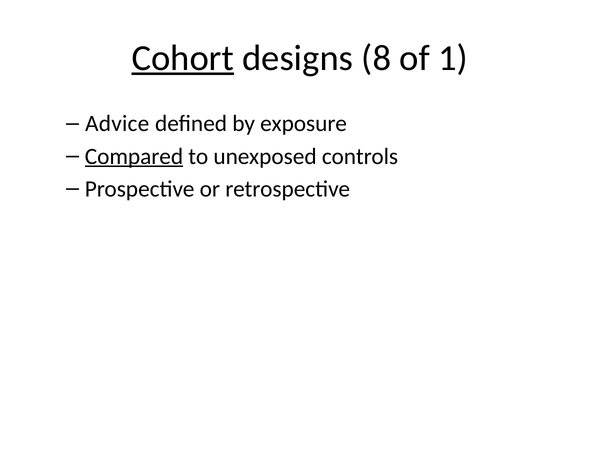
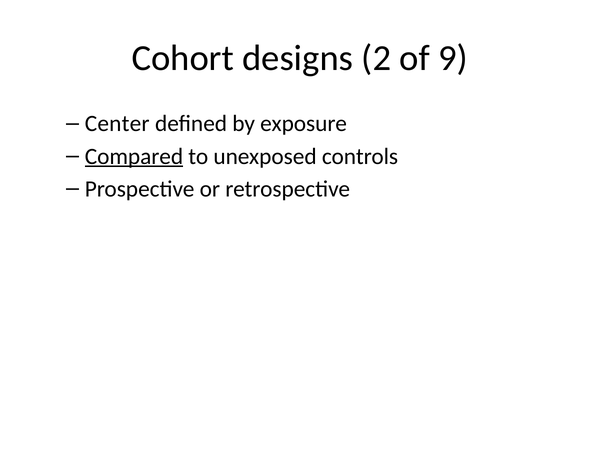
Cohort underline: present -> none
8: 8 -> 2
1: 1 -> 9
Advice: Advice -> Center
